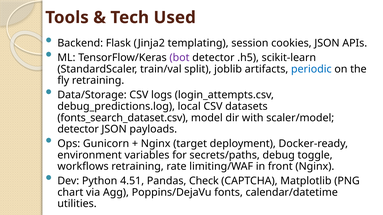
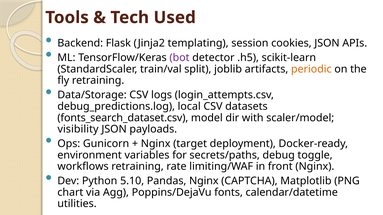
periodic colour: blue -> orange
detector at (78, 129): detector -> visibility
4.51: 4.51 -> 5.10
Pandas Check: Check -> Nginx
